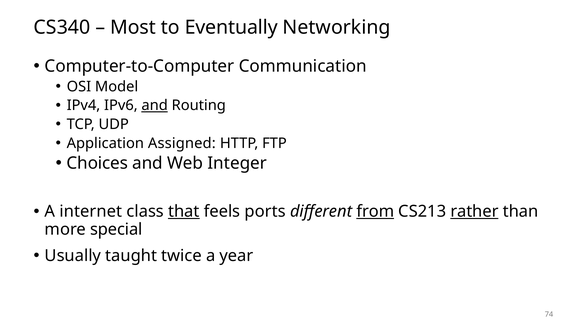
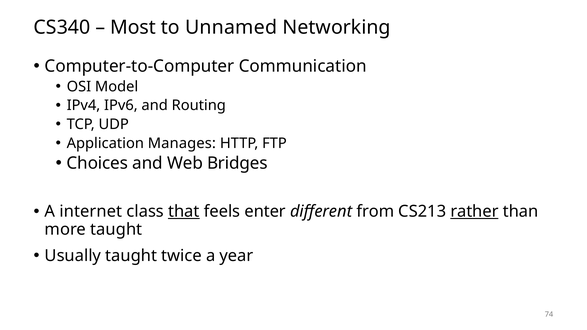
Eventually: Eventually -> Unnamed
and at (155, 105) underline: present -> none
Assigned: Assigned -> Manages
Integer: Integer -> Bridges
ports: ports -> enter
from underline: present -> none
more special: special -> taught
